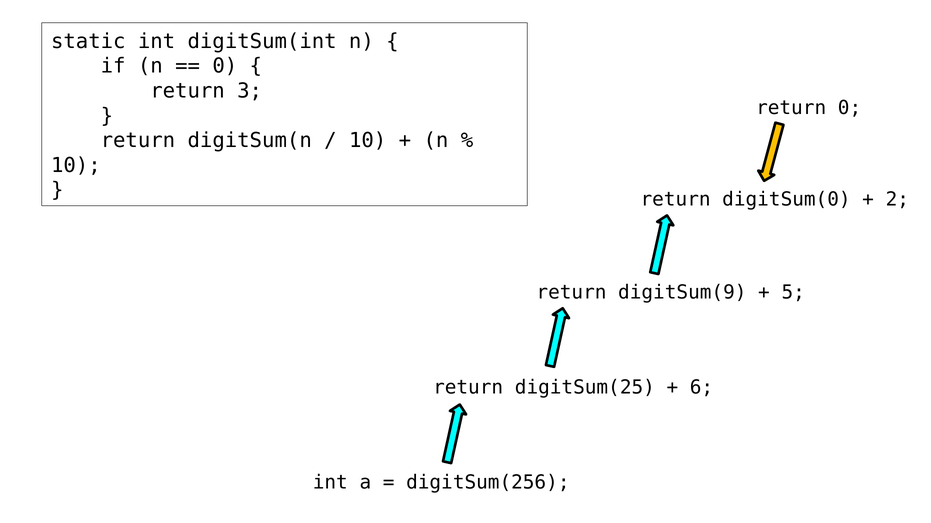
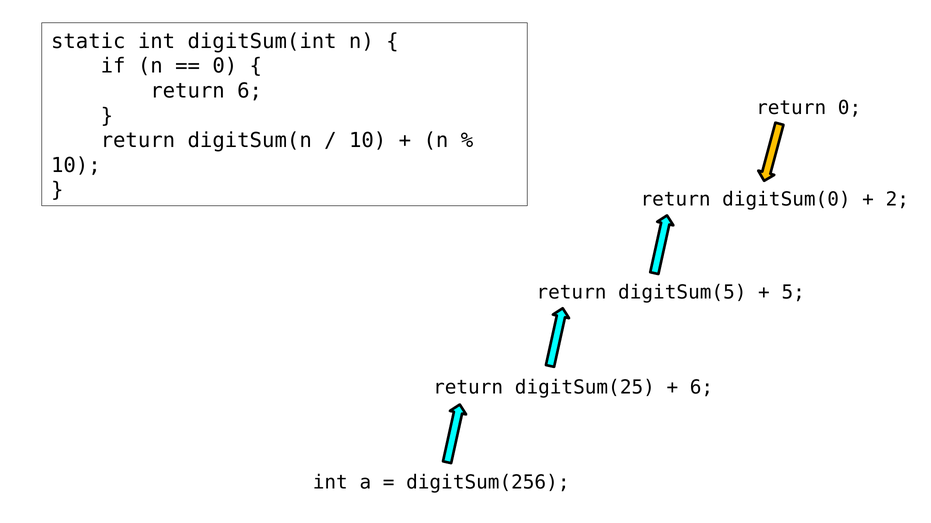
return 3: 3 -> 6
digitSum(9: digitSum(9 -> digitSum(5
